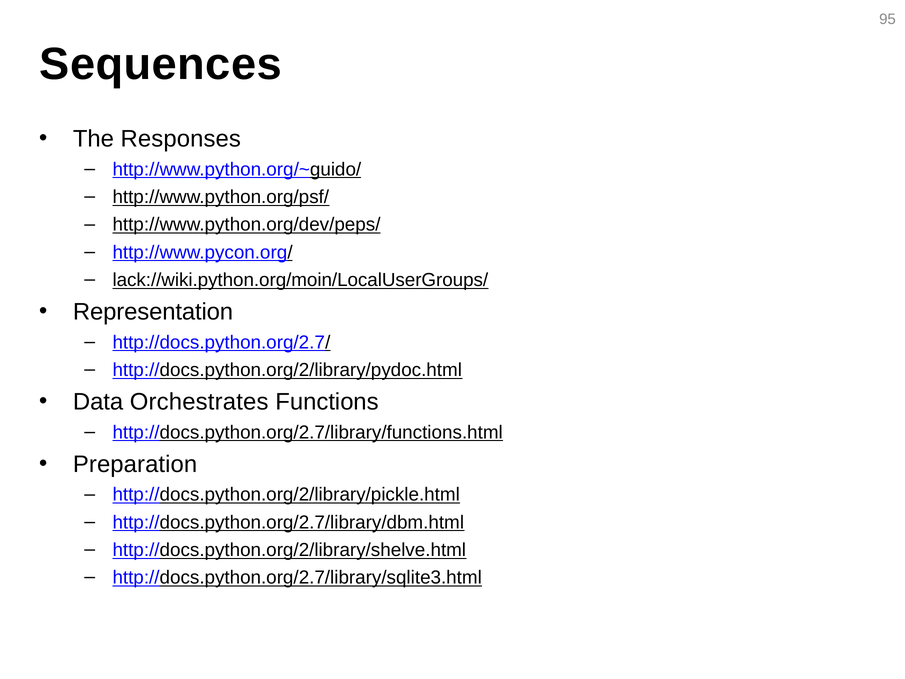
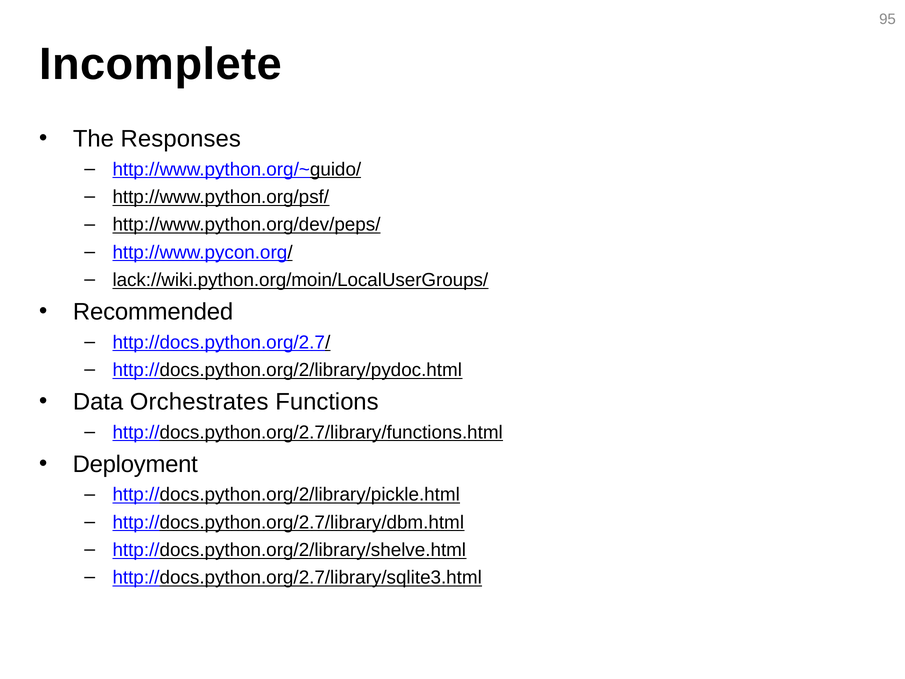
Sequences: Sequences -> Incomplete
Representation: Representation -> Recommended
Preparation: Preparation -> Deployment
